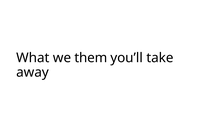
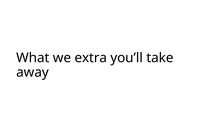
them: them -> extra
